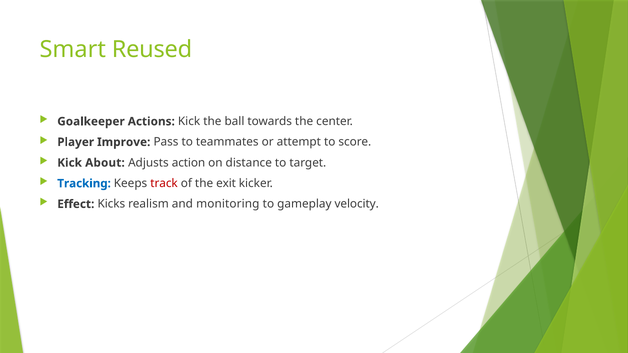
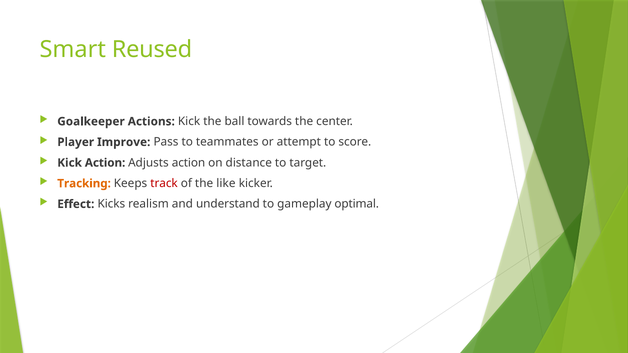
Kick About: About -> Action
Tracking colour: blue -> orange
exit: exit -> like
monitoring: monitoring -> understand
velocity: velocity -> optimal
